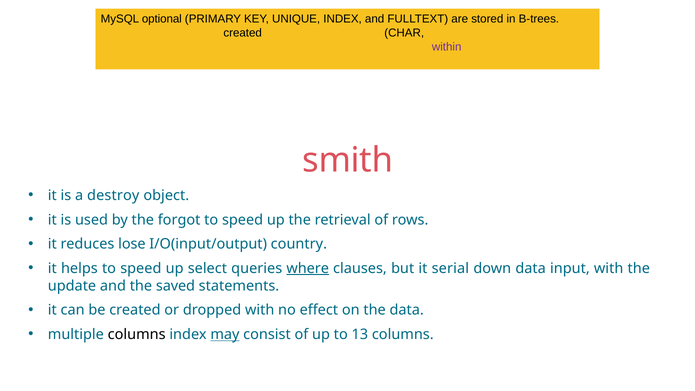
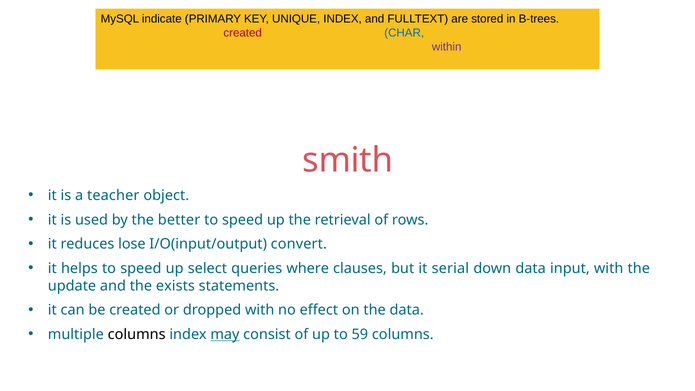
optional: optional -> indicate
created at (243, 33) colour: black -> red
CHAR colour: black -> blue
destroy: destroy -> teacher
forgot: forgot -> better
country: country -> convert
where underline: present -> none
saved: saved -> exists
13: 13 -> 59
